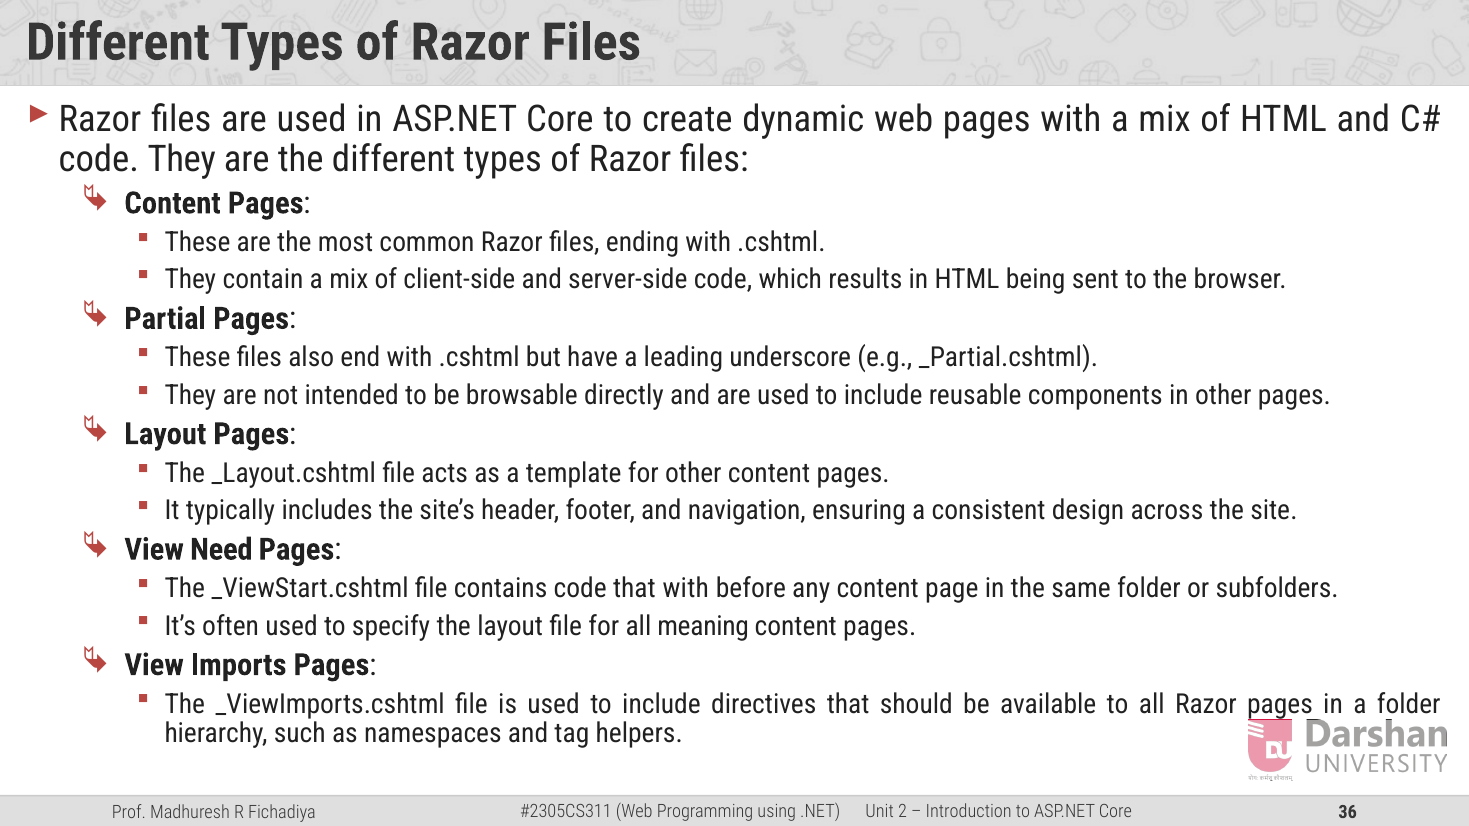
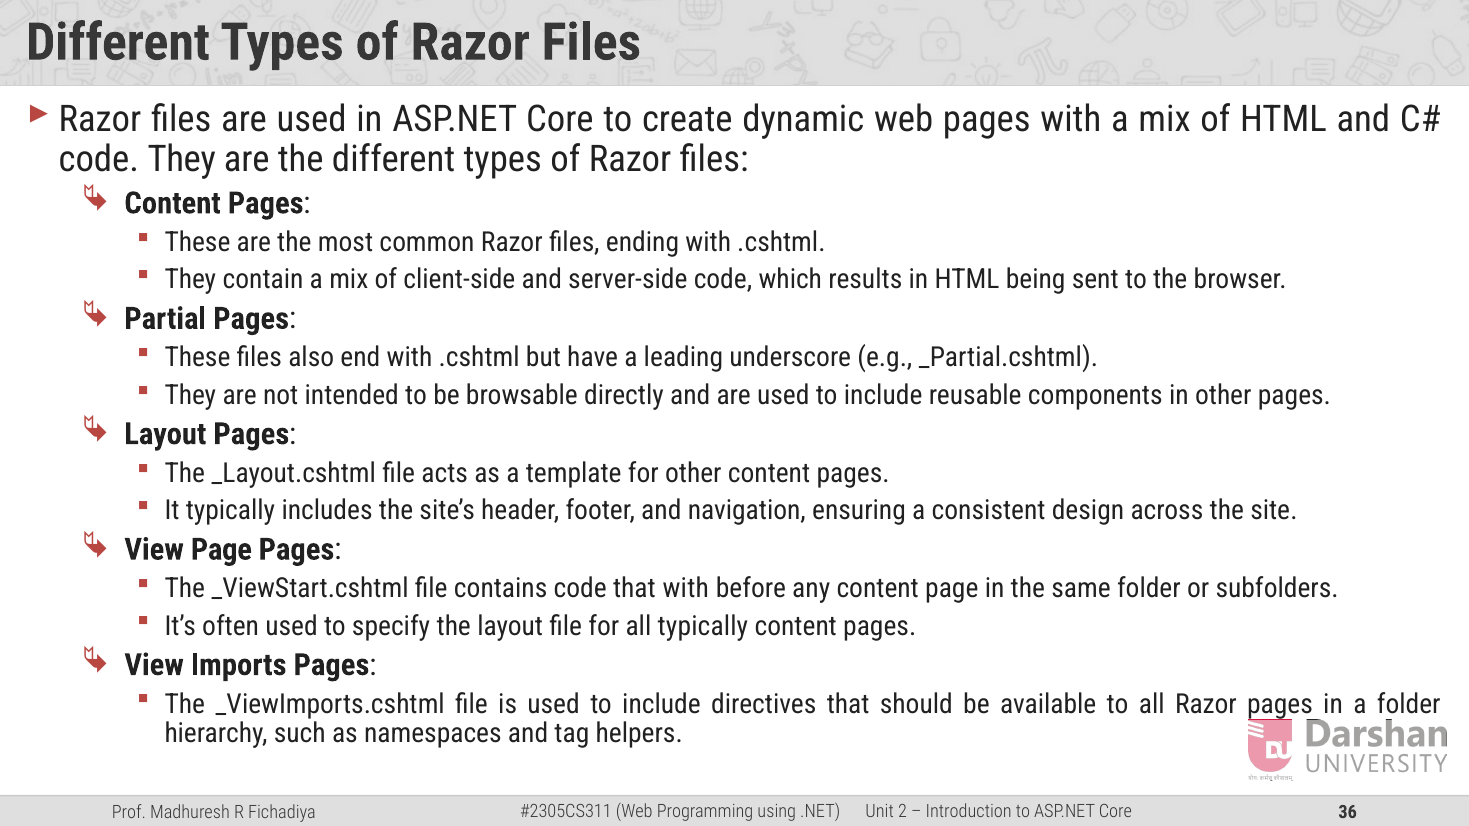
View Need: Need -> Page
all meaning: meaning -> typically
